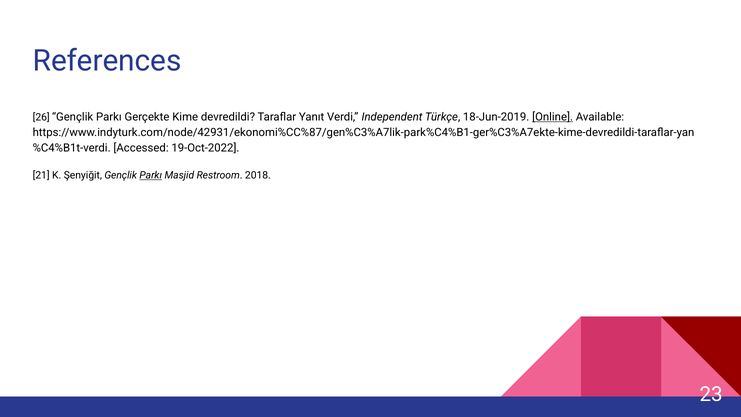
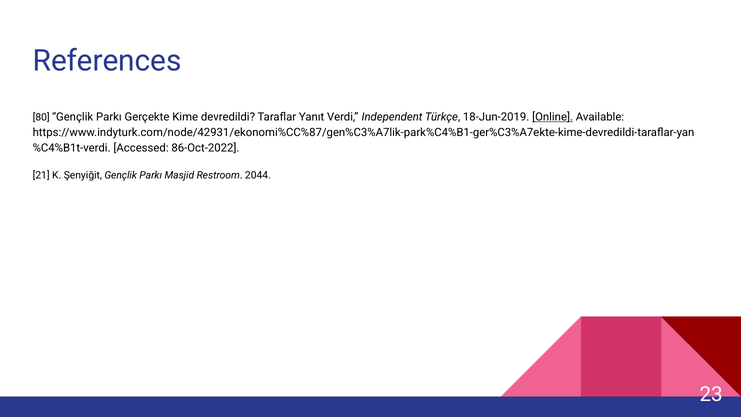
26: 26 -> 80
19-Oct-2022: 19-Oct-2022 -> 86-Oct-2022
Parkı at (151, 175) underline: present -> none
2018: 2018 -> 2044
